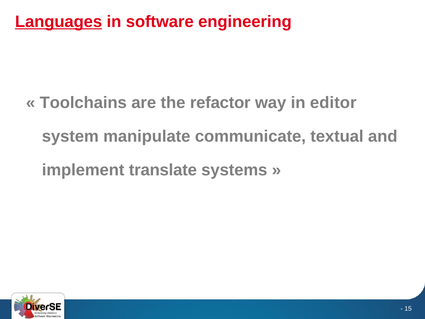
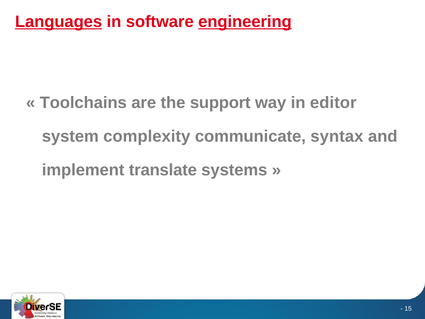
engineering underline: none -> present
refactor: refactor -> support
manipulate: manipulate -> complexity
textual: textual -> syntax
